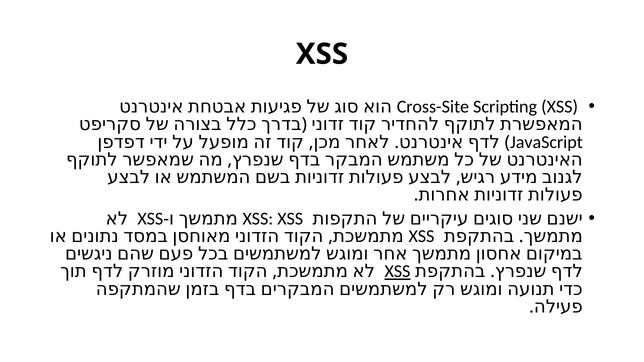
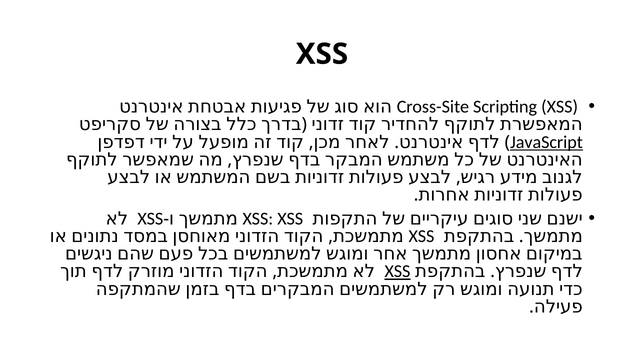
JavaScript underline: none -> present
